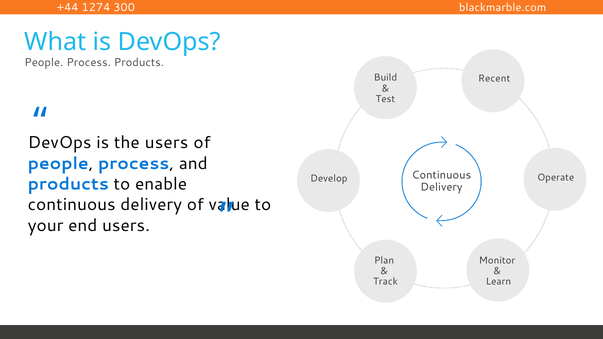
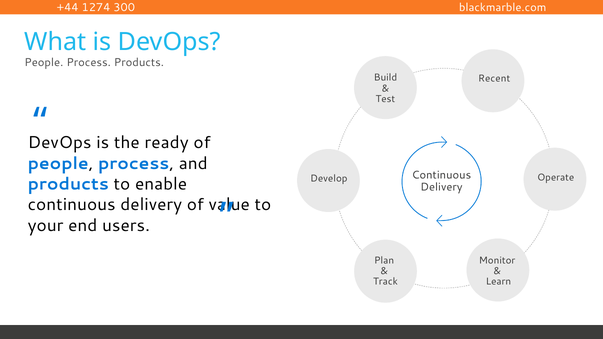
the users: users -> ready
